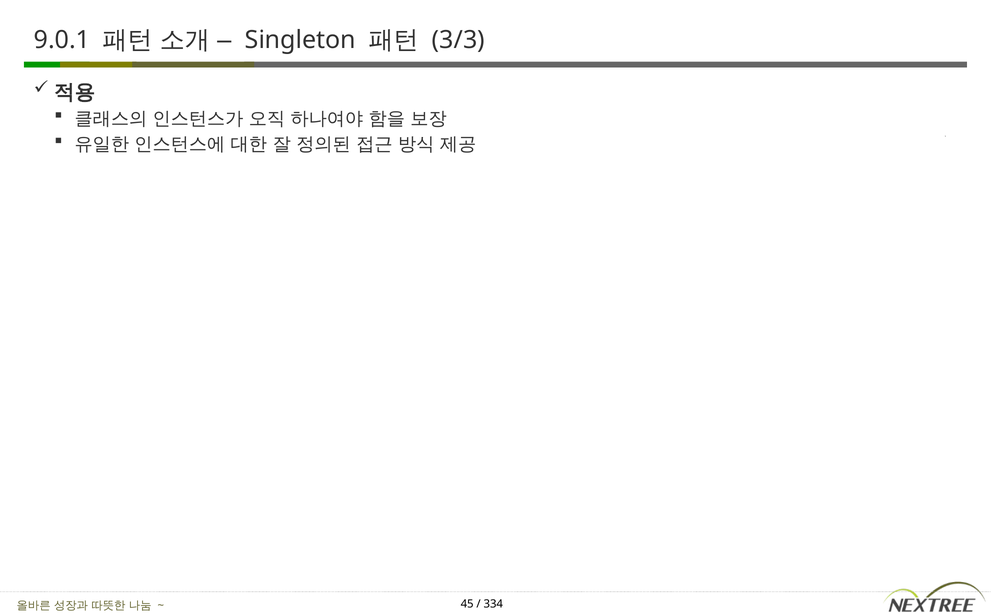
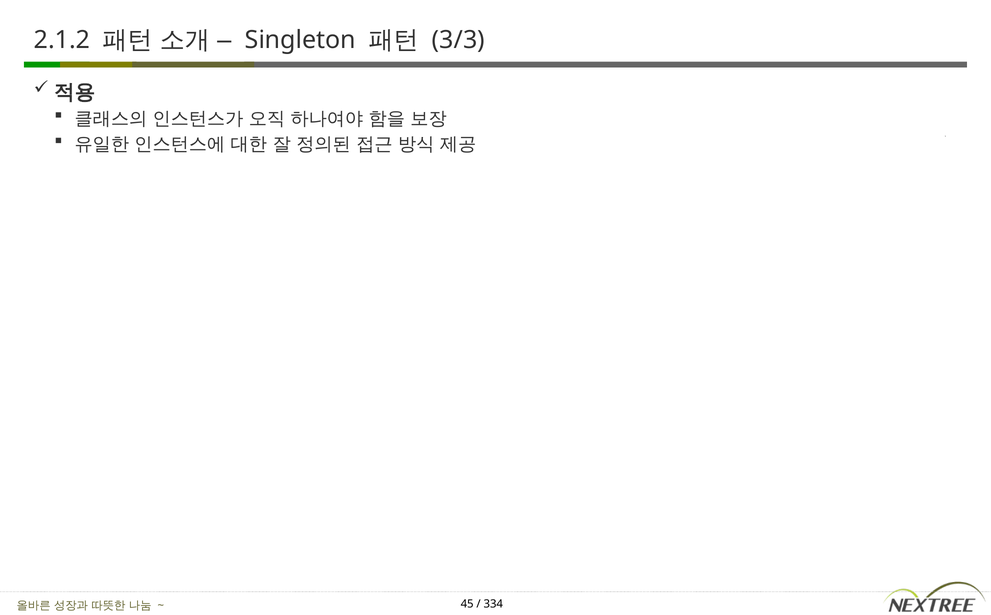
9.0.1: 9.0.1 -> 2.1.2
